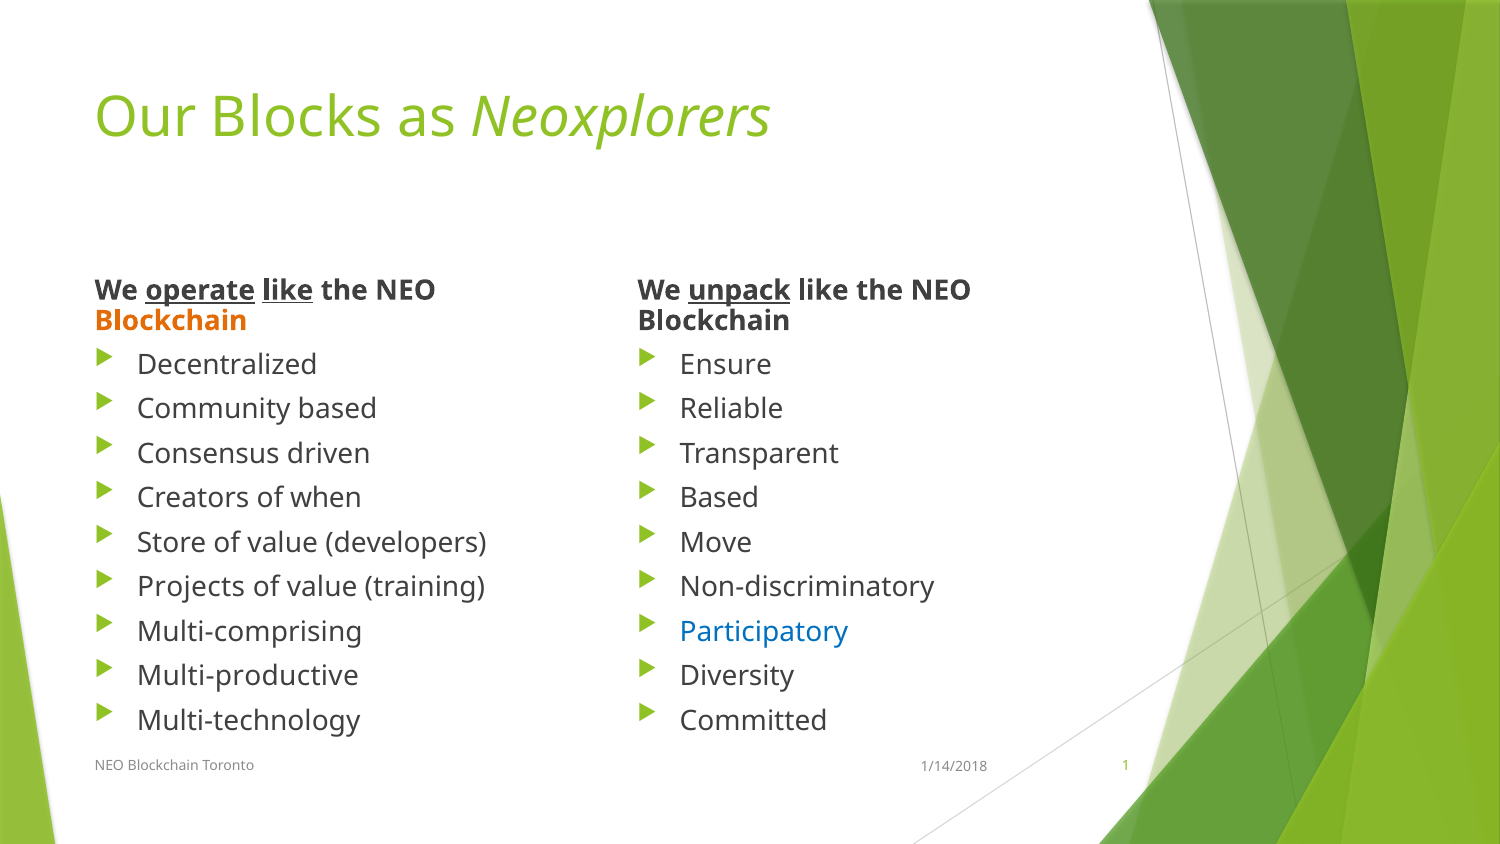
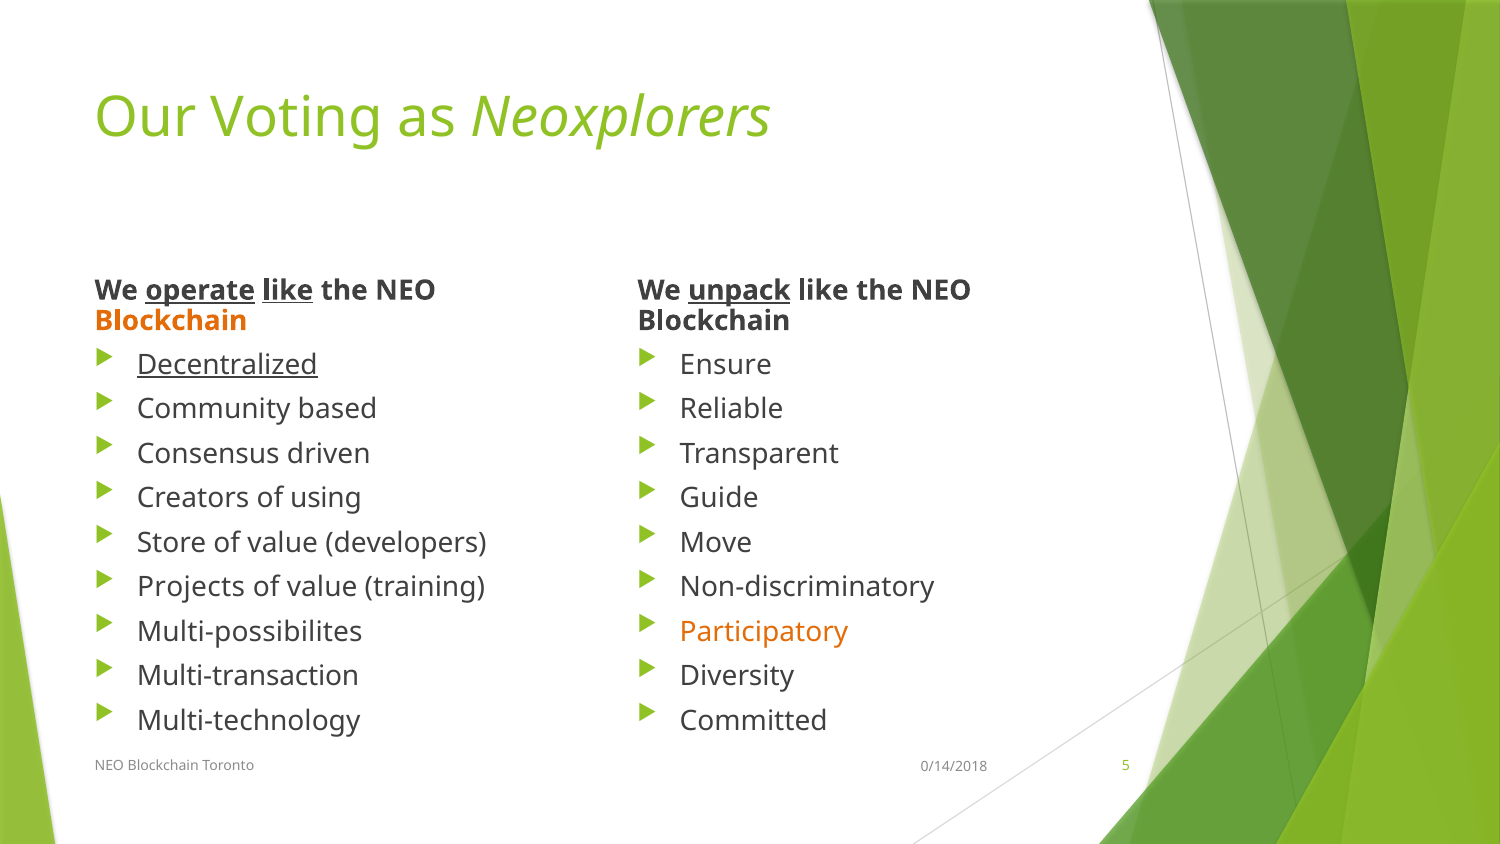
Blocks: Blocks -> Voting
Decentralized underline: none -> present
when: when -> using
Based at (719, 498): Based -> Guide
Multi-comprising: Multi-comprising -> Multi-possibilites
Participatory colour: blue -> orange
Multi-productive: Multi-productive -> Multi-transaction
1: 1 -> 5
1/14/2018: 1/14/2018 -> 0/14/2018
